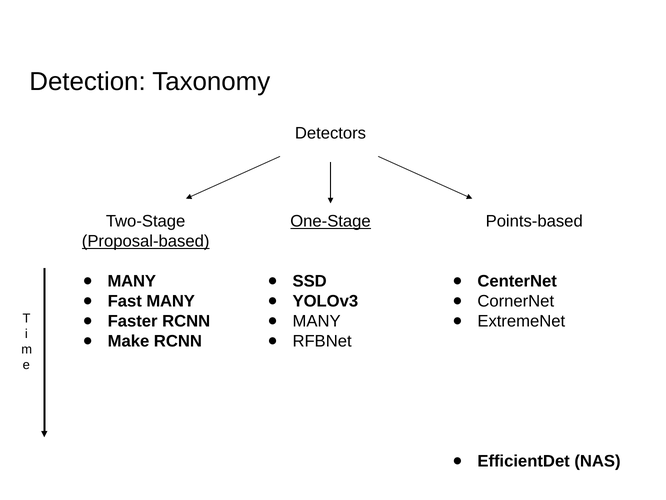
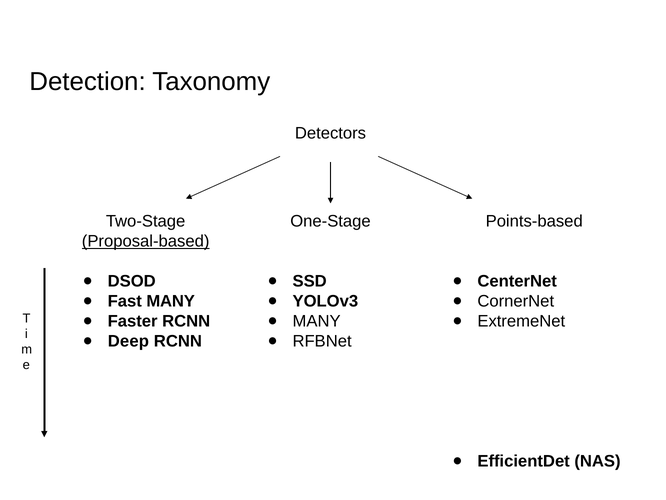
One-Stage underline: present -> none
MANY at (132, 281): MANY -> DSOD
Make: Make -> Deep
